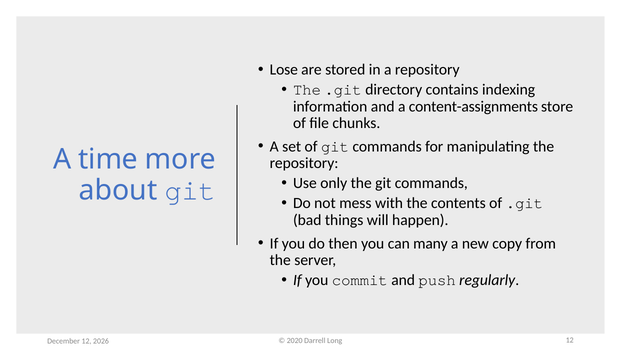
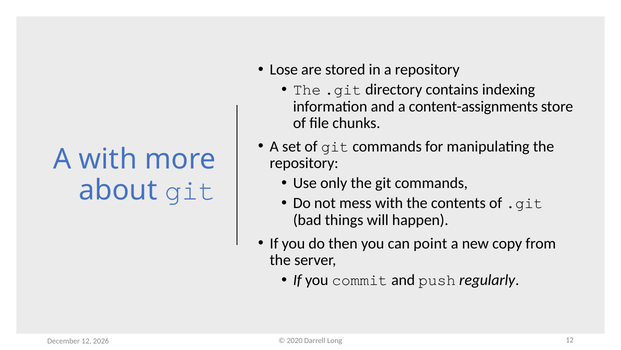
A time: time -> with
many: many -> point
